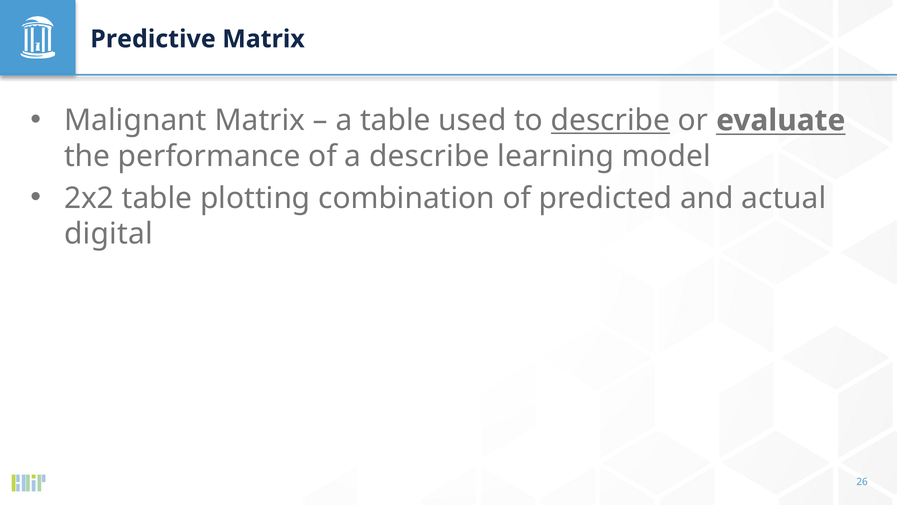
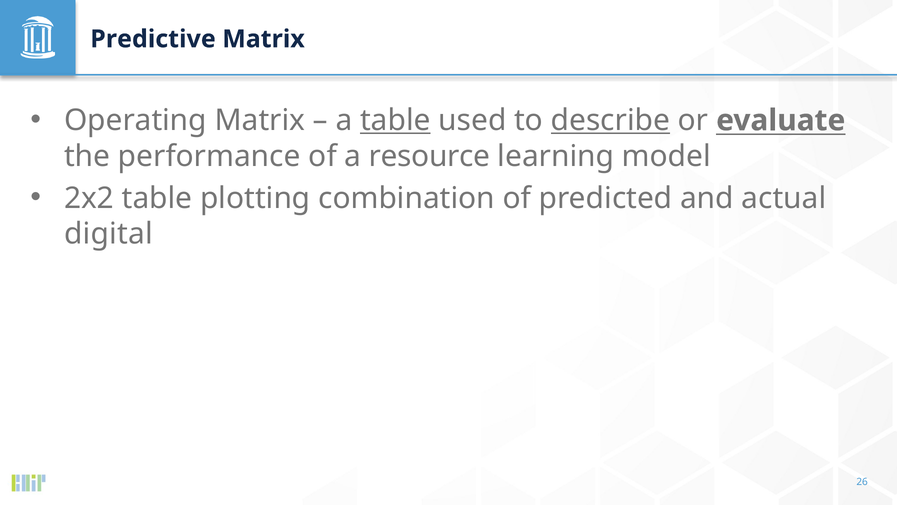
Malignant: Malignant -> Operating
table at (395, 120) underline: none -> present
a describe: describe -> resource
